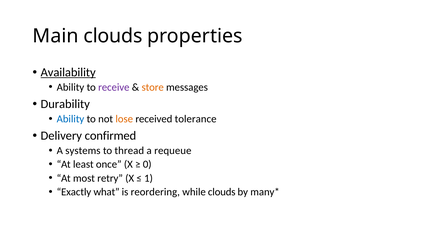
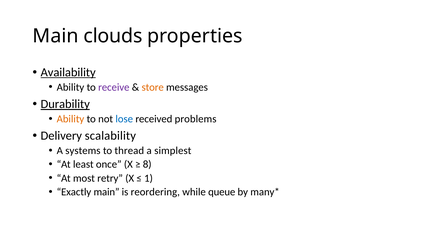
Durability underline: none -> present
Ability at (70, 119) colour: blue -> orange
lose colour: orange -> blue
tolerance: tolerance -> problems
confirmed: confirmed -> scalability
requeue: requeue -> simplest
0: 0 -> 8
Exactly what: what -> main
while clouds: clouds -> queue
